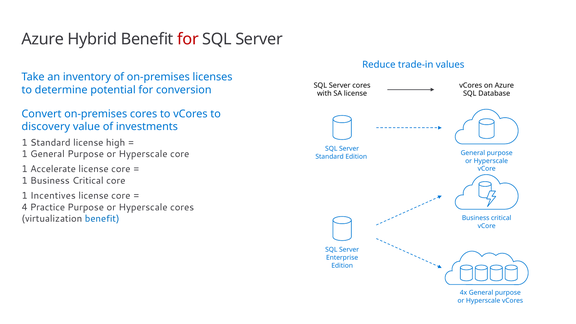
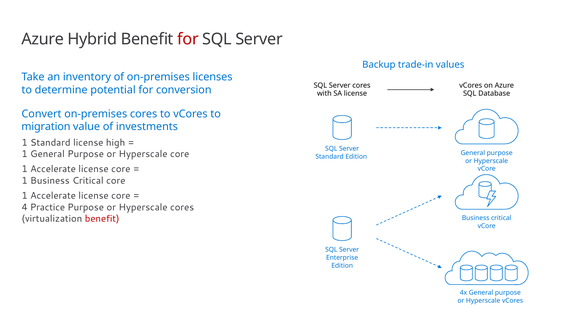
Reduce: Reduce -> Backup
discovery: discovery -> migration
Incentives at (53, 196): Incentives -> Accelerate
benefit at (102, 219) colour: blue -> red
